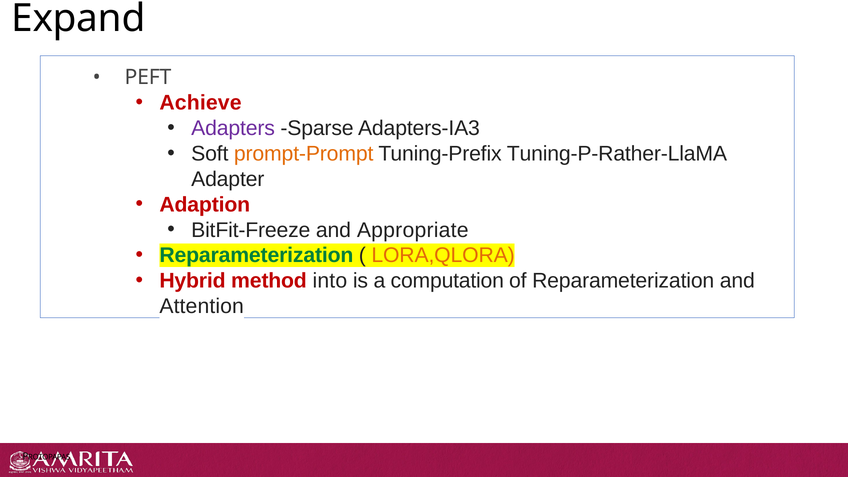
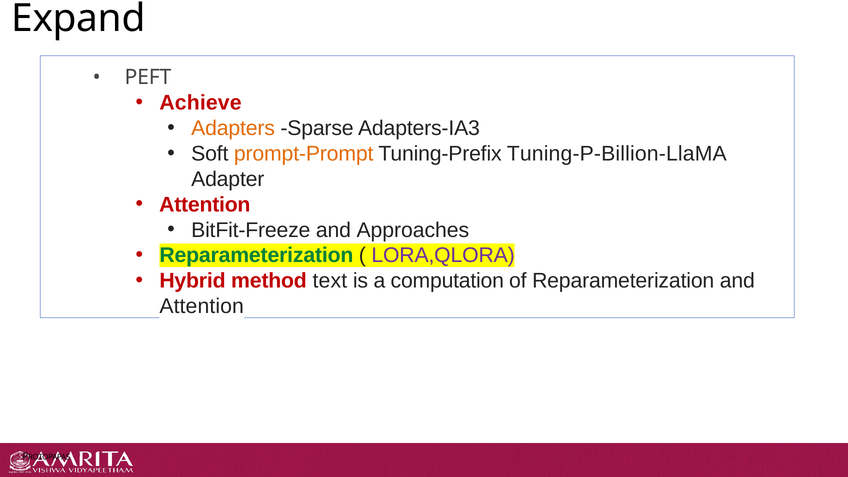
Adapters colour: purple -> orange
Tuning-P-Rather-LlaMA: Tuning-P-Rather-LlaMA -> Tuning-P-Billion-LlaMA
Adaption at (205, 205): Adaption -> Attention
Appropriate: Appropriate -> Approaches
LORA,QLORA colour: orange -> purple
into: into -> text
